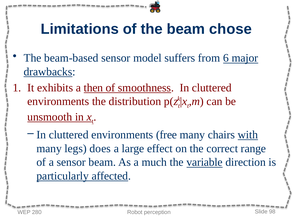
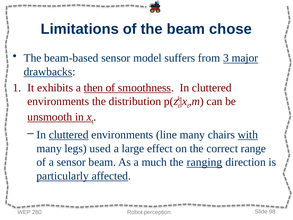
6: 6 -> 3
cluttered at (69, 135) underline: none -> present
free: free -> line
does: does -> used
variable: variable -> ranging
